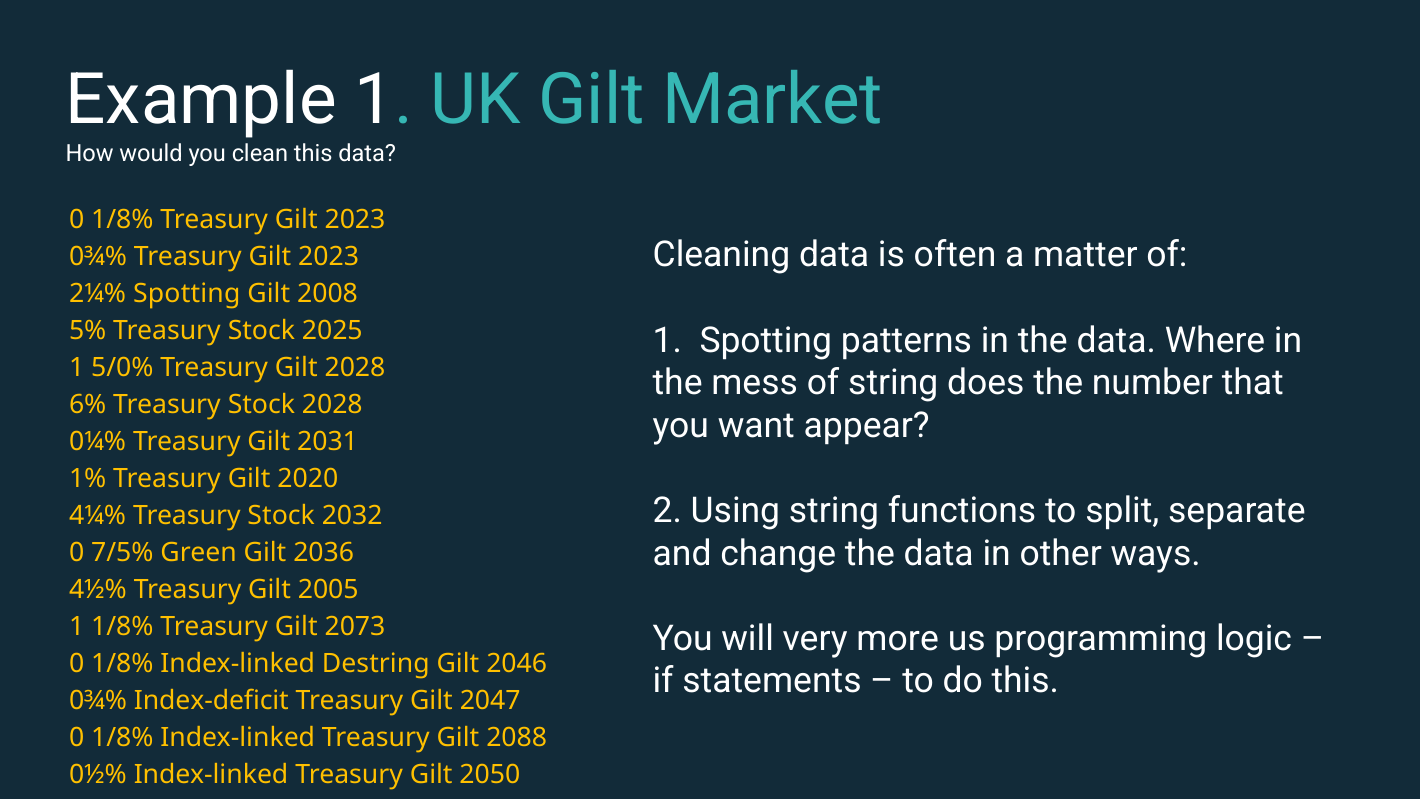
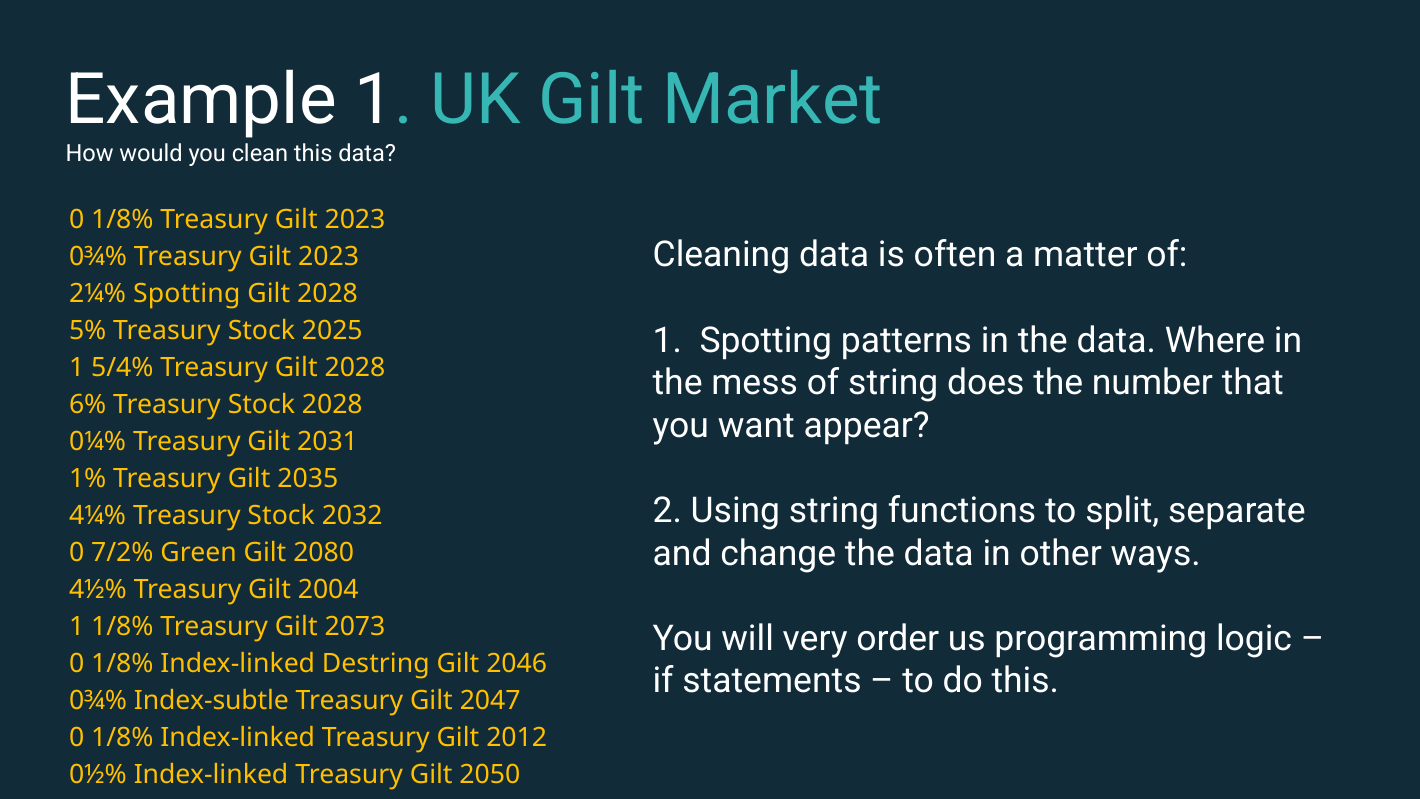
2008 at (328, 294): 2008 -> 2028
5/0%: 5/0% -> 5/4%
Gilt 2020: 2020 -> 2035
7/5%: 7/5% -> 7/2%
2036: 2036 -> 2080
2005: 2005 -> 2004
more: more -> order
Index-deficit: Index-deficit -> Index-subtle
2088: 2088 -> 2012
